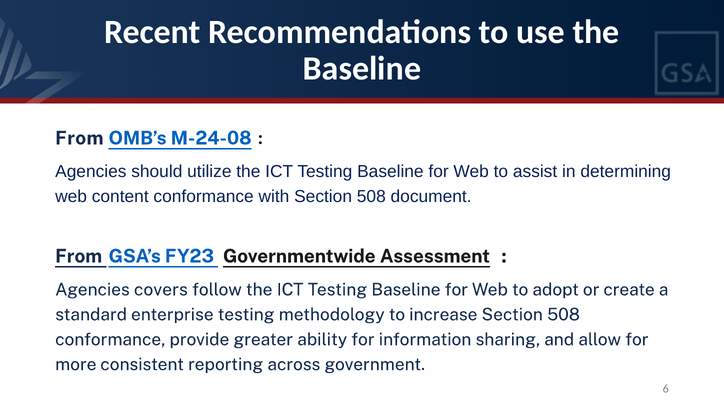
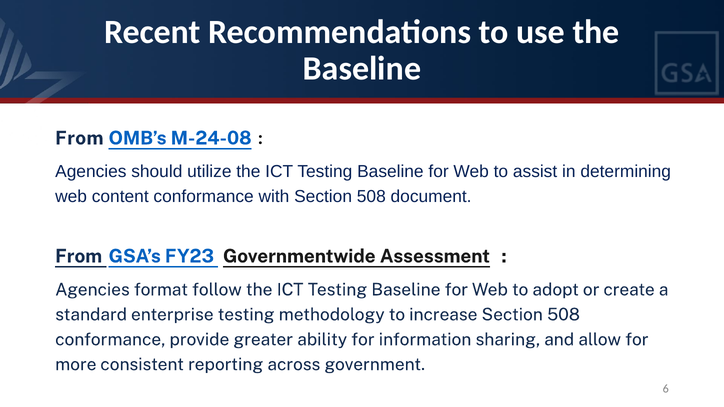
covers: covers -> format
